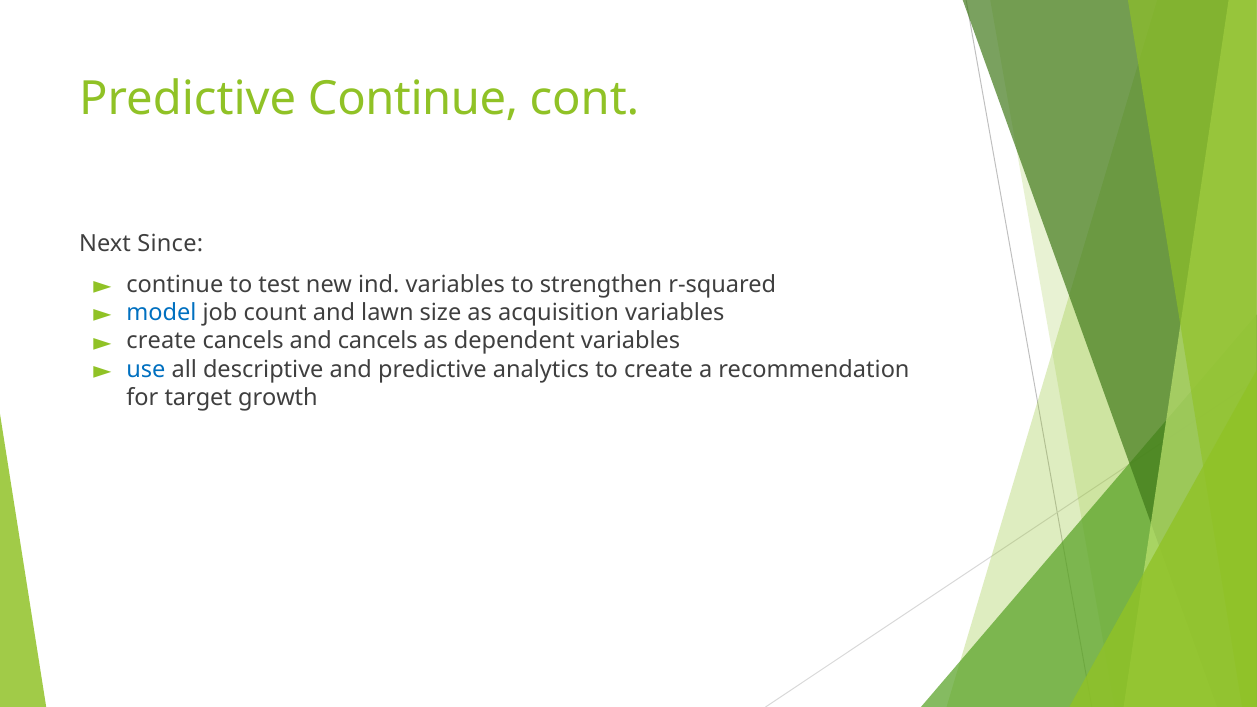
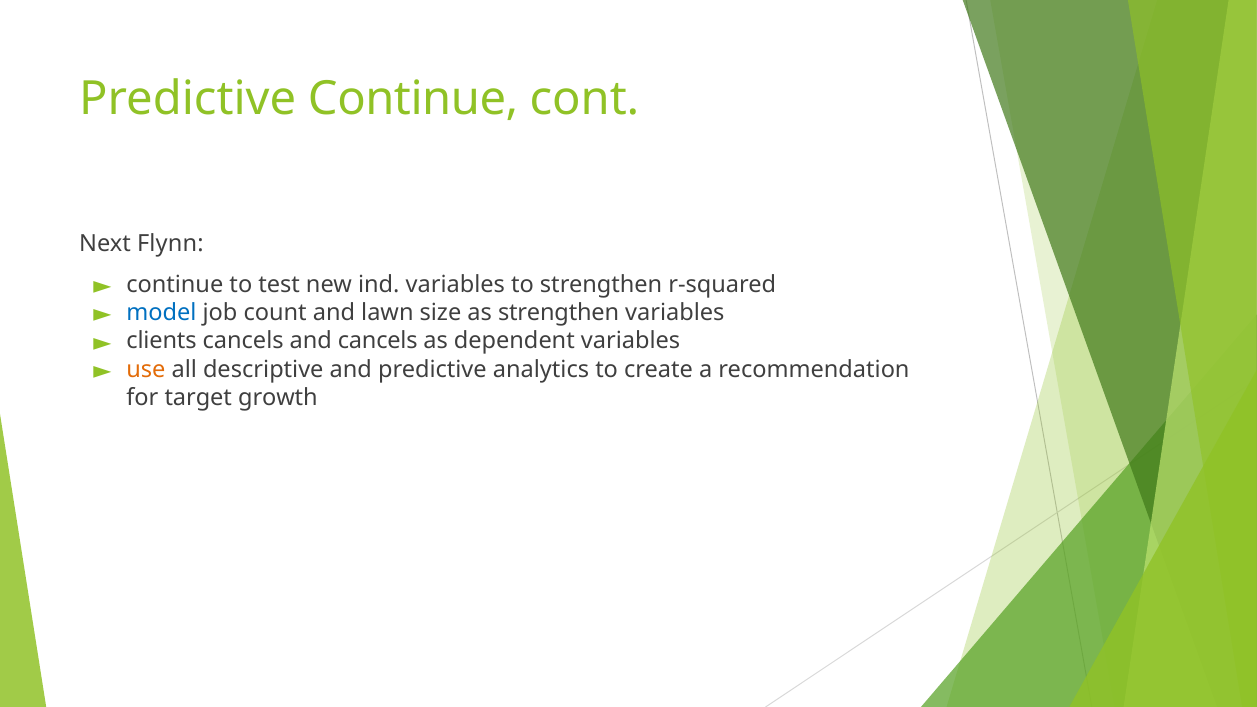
Since: Since -> Flynn
as acquisition: acquisition -> strengthen
create at (161, 341): create -> clients
use colour: blue -> orange
